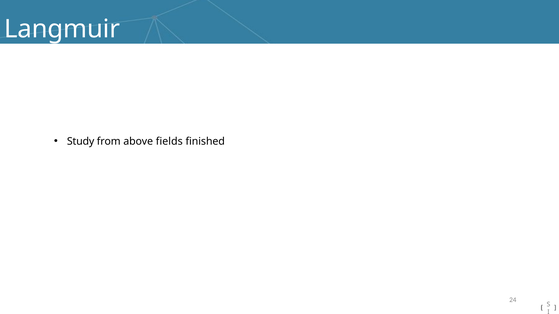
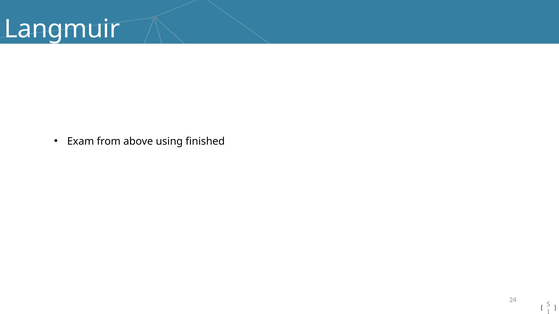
Study: Study -> Exam
fields: fields -> using
